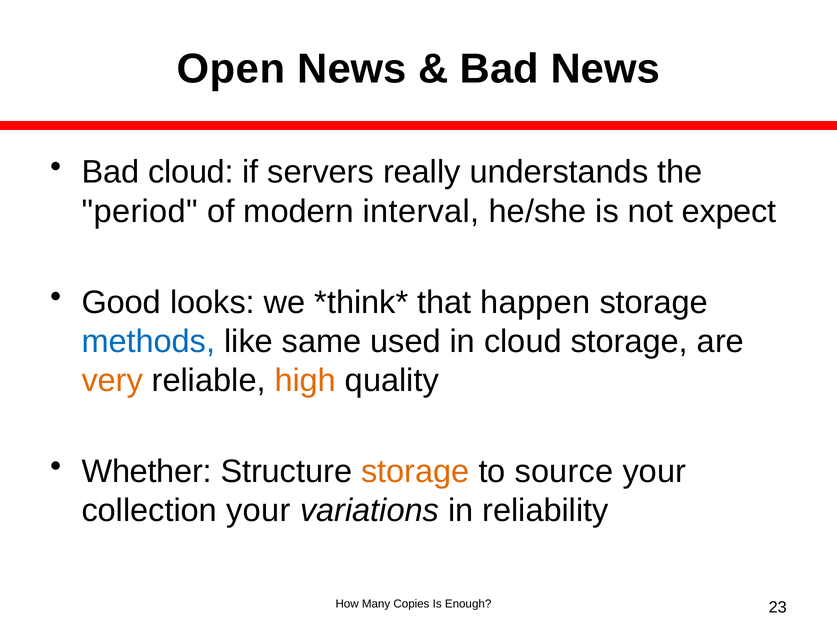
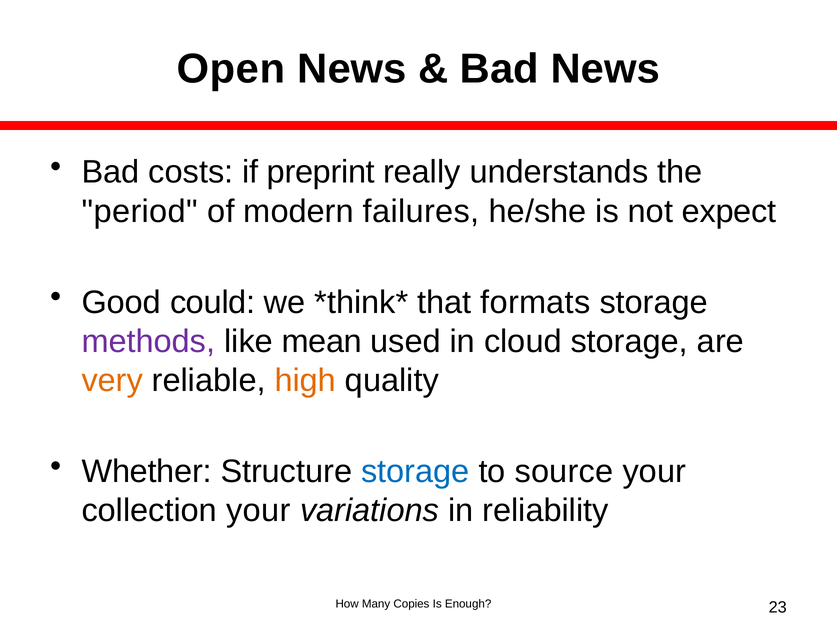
Bad cloud: cloud -> costs
servers: servers -> preprint
interval: interval -> failures
looks: looks -> could
happen: happen -> formats
methods colour: blue -> purple
same: same -> mean
storage at (415, 472) colour: orange -> blue
